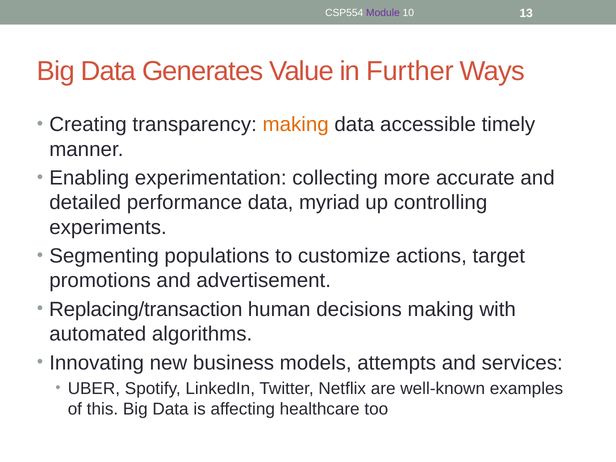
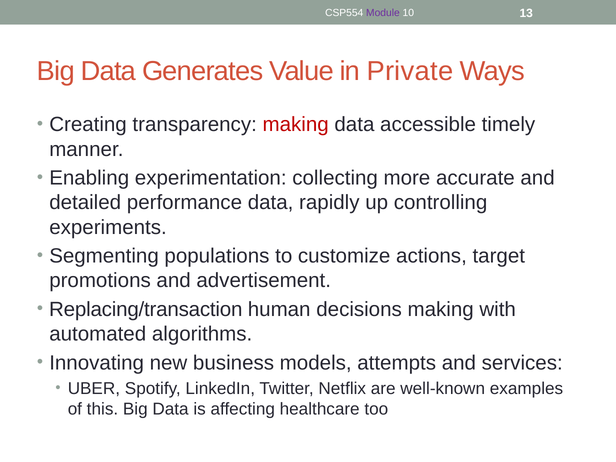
Further: Further -> Private
making at (296, 125) colour: orange -> red
myriad: myriad -> rapidly
